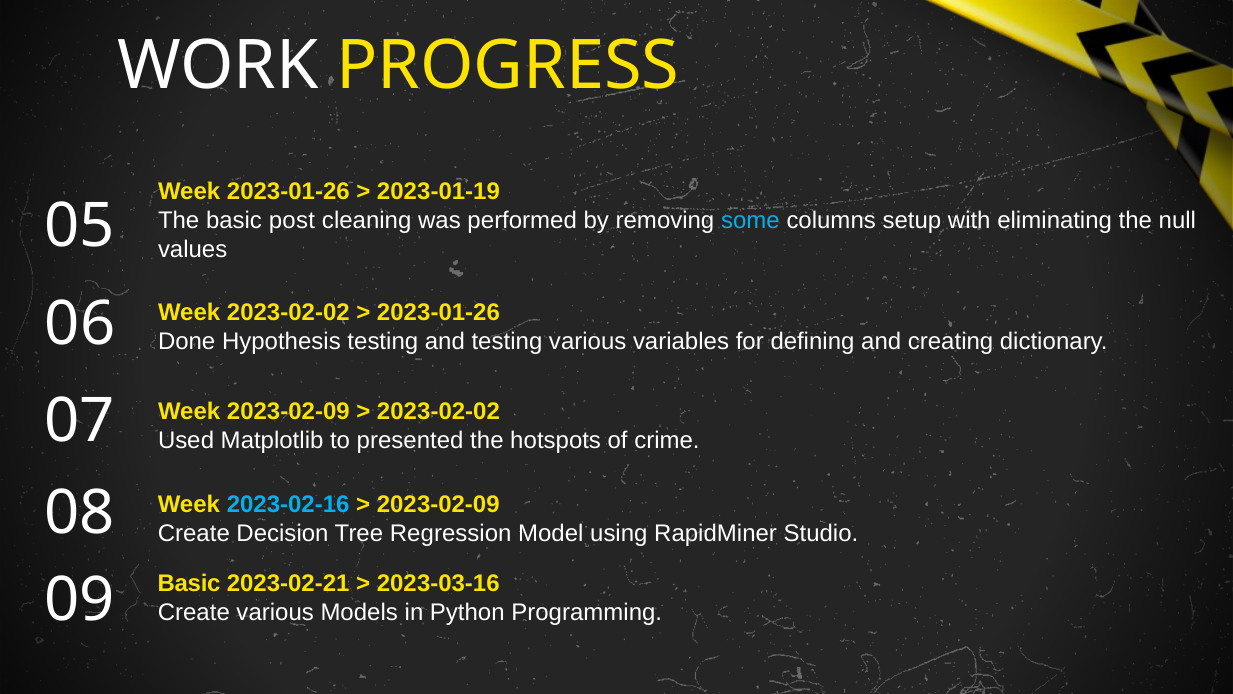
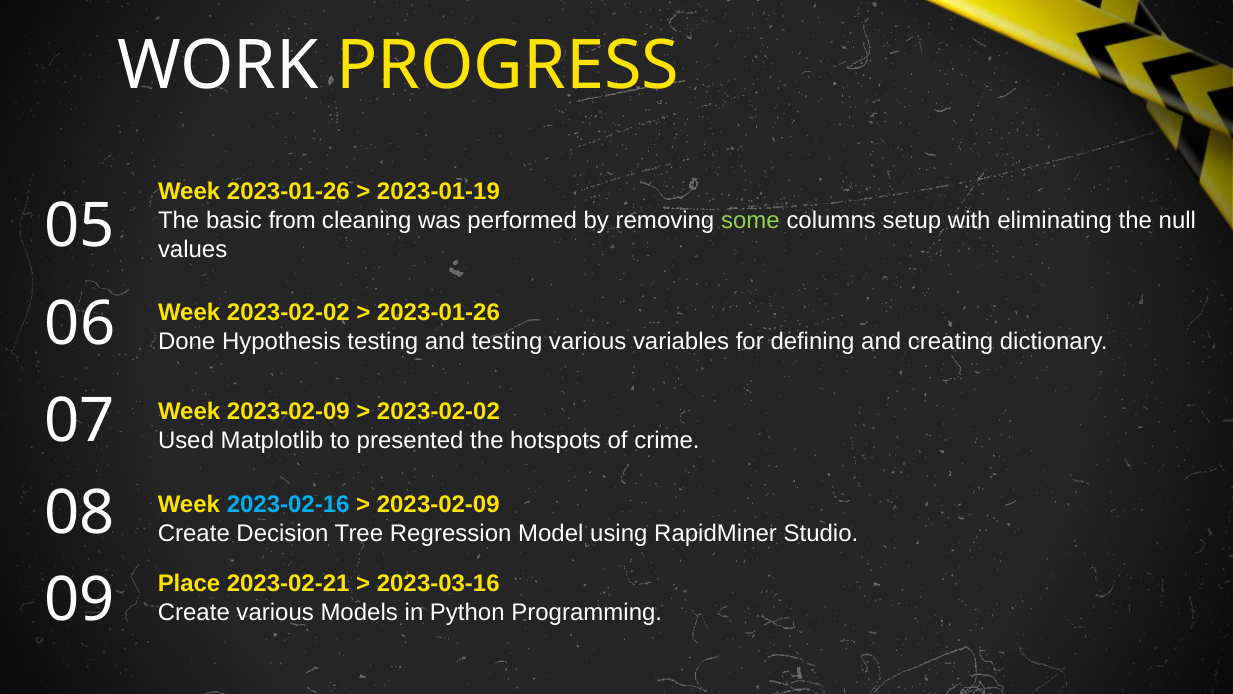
post: post -> from
some colour: light blue -> light green
09 Basic: Basic -> Place
